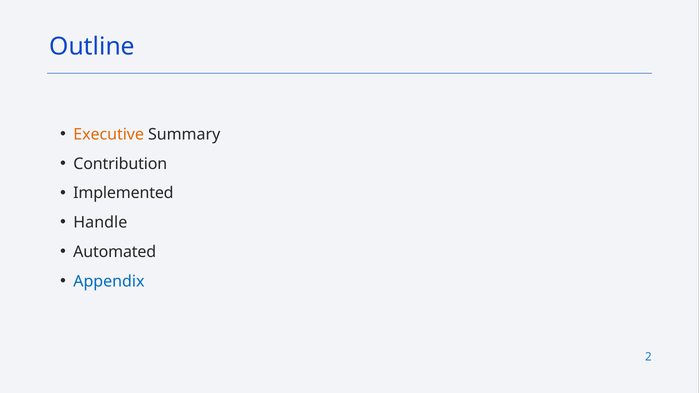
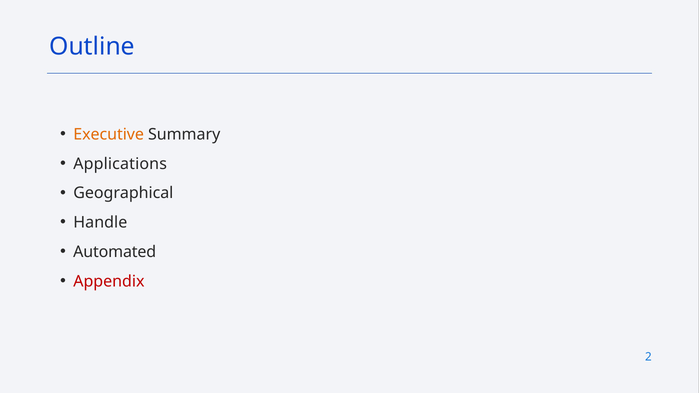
Contribution: Contribution -> Applications
Implemented: Implemented -> Geographical
Appendix colour: blue -> red
